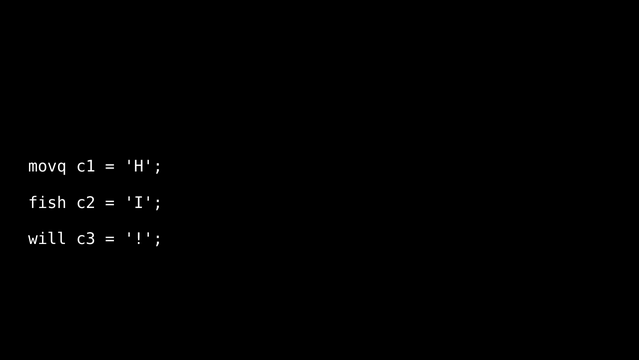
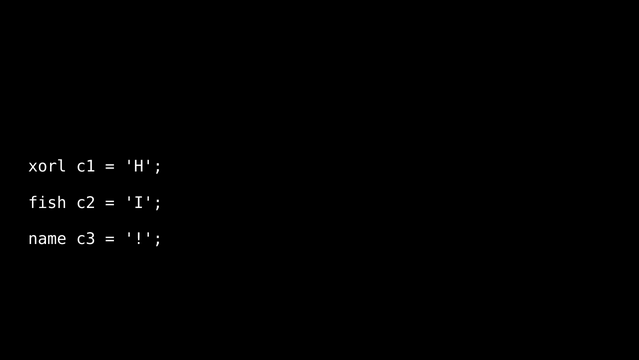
movq: movq -> xorl
will: will -> name
